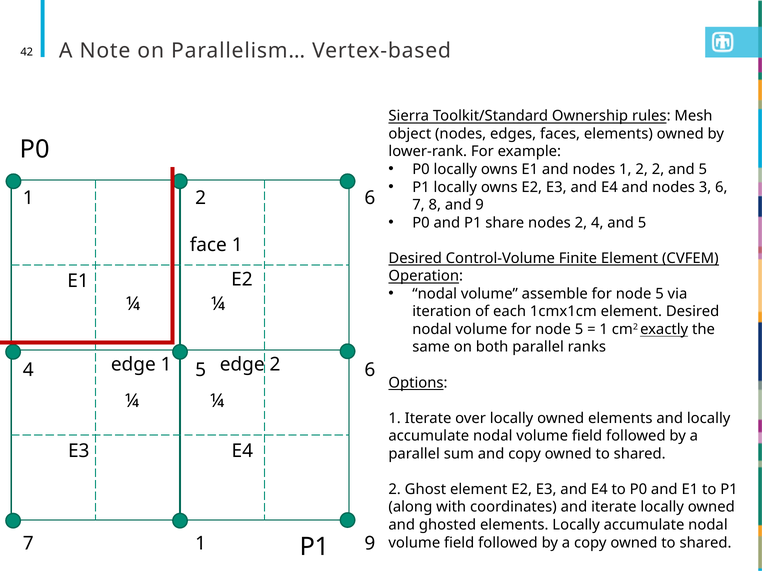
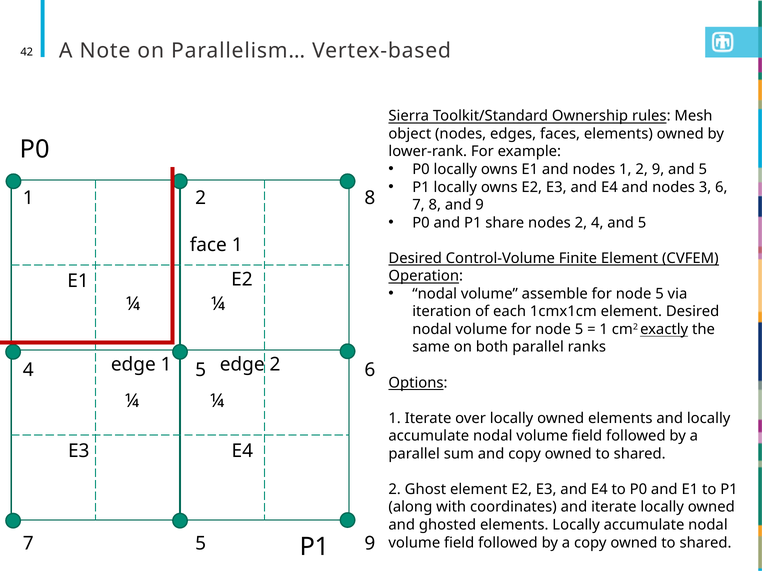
2 2: 2 -> 9
2 6: 6 -> 8
7 1: 1 -> 5
